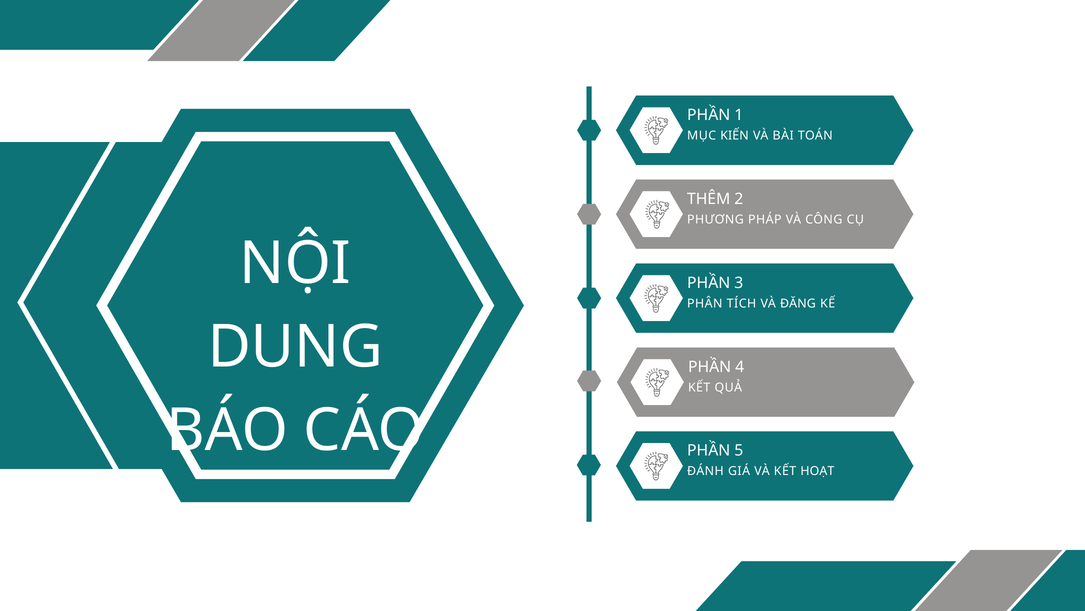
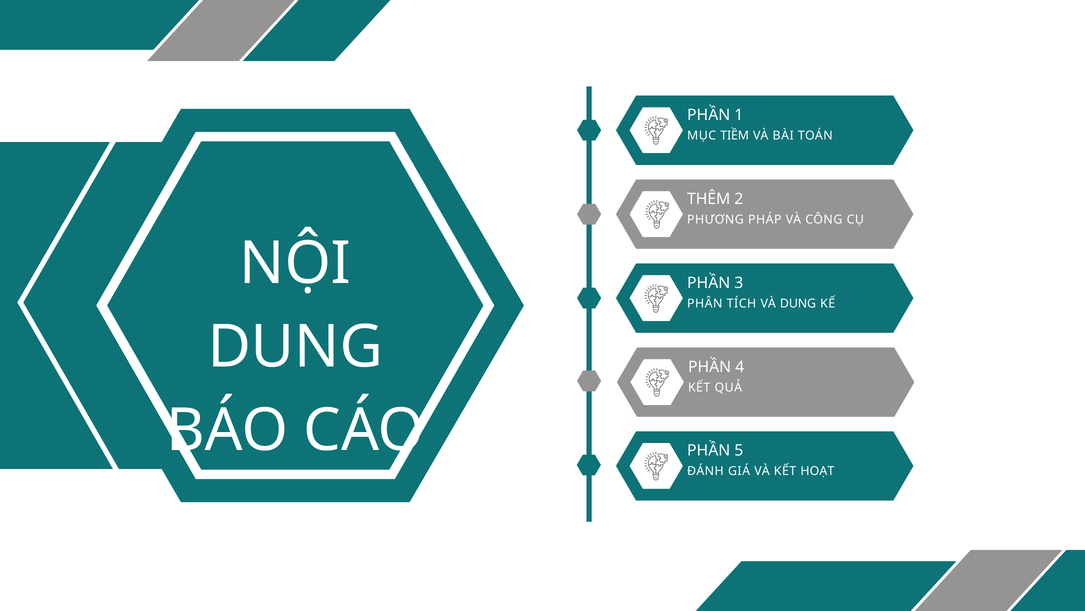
KIẾN: KIẾN -> TIỀM
VÀ ĐĂNG: ĐĂNG -> DUNG
